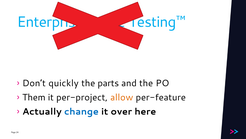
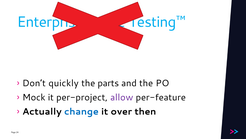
Them: Them -> Mock
allow colour: orange -> purple
here: here -> then
